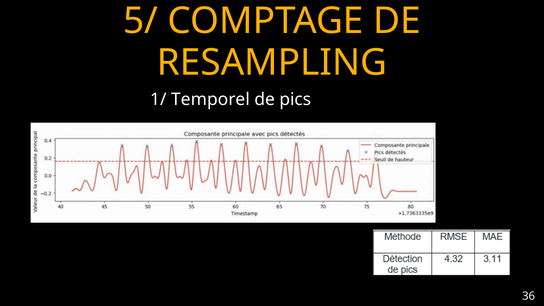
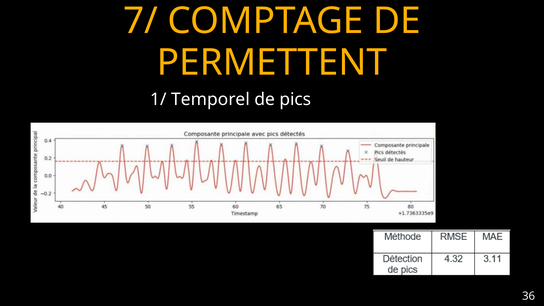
5/: 5/ -> 7/
RESAMPLING: RESAMPLING -> PERMETTENT
